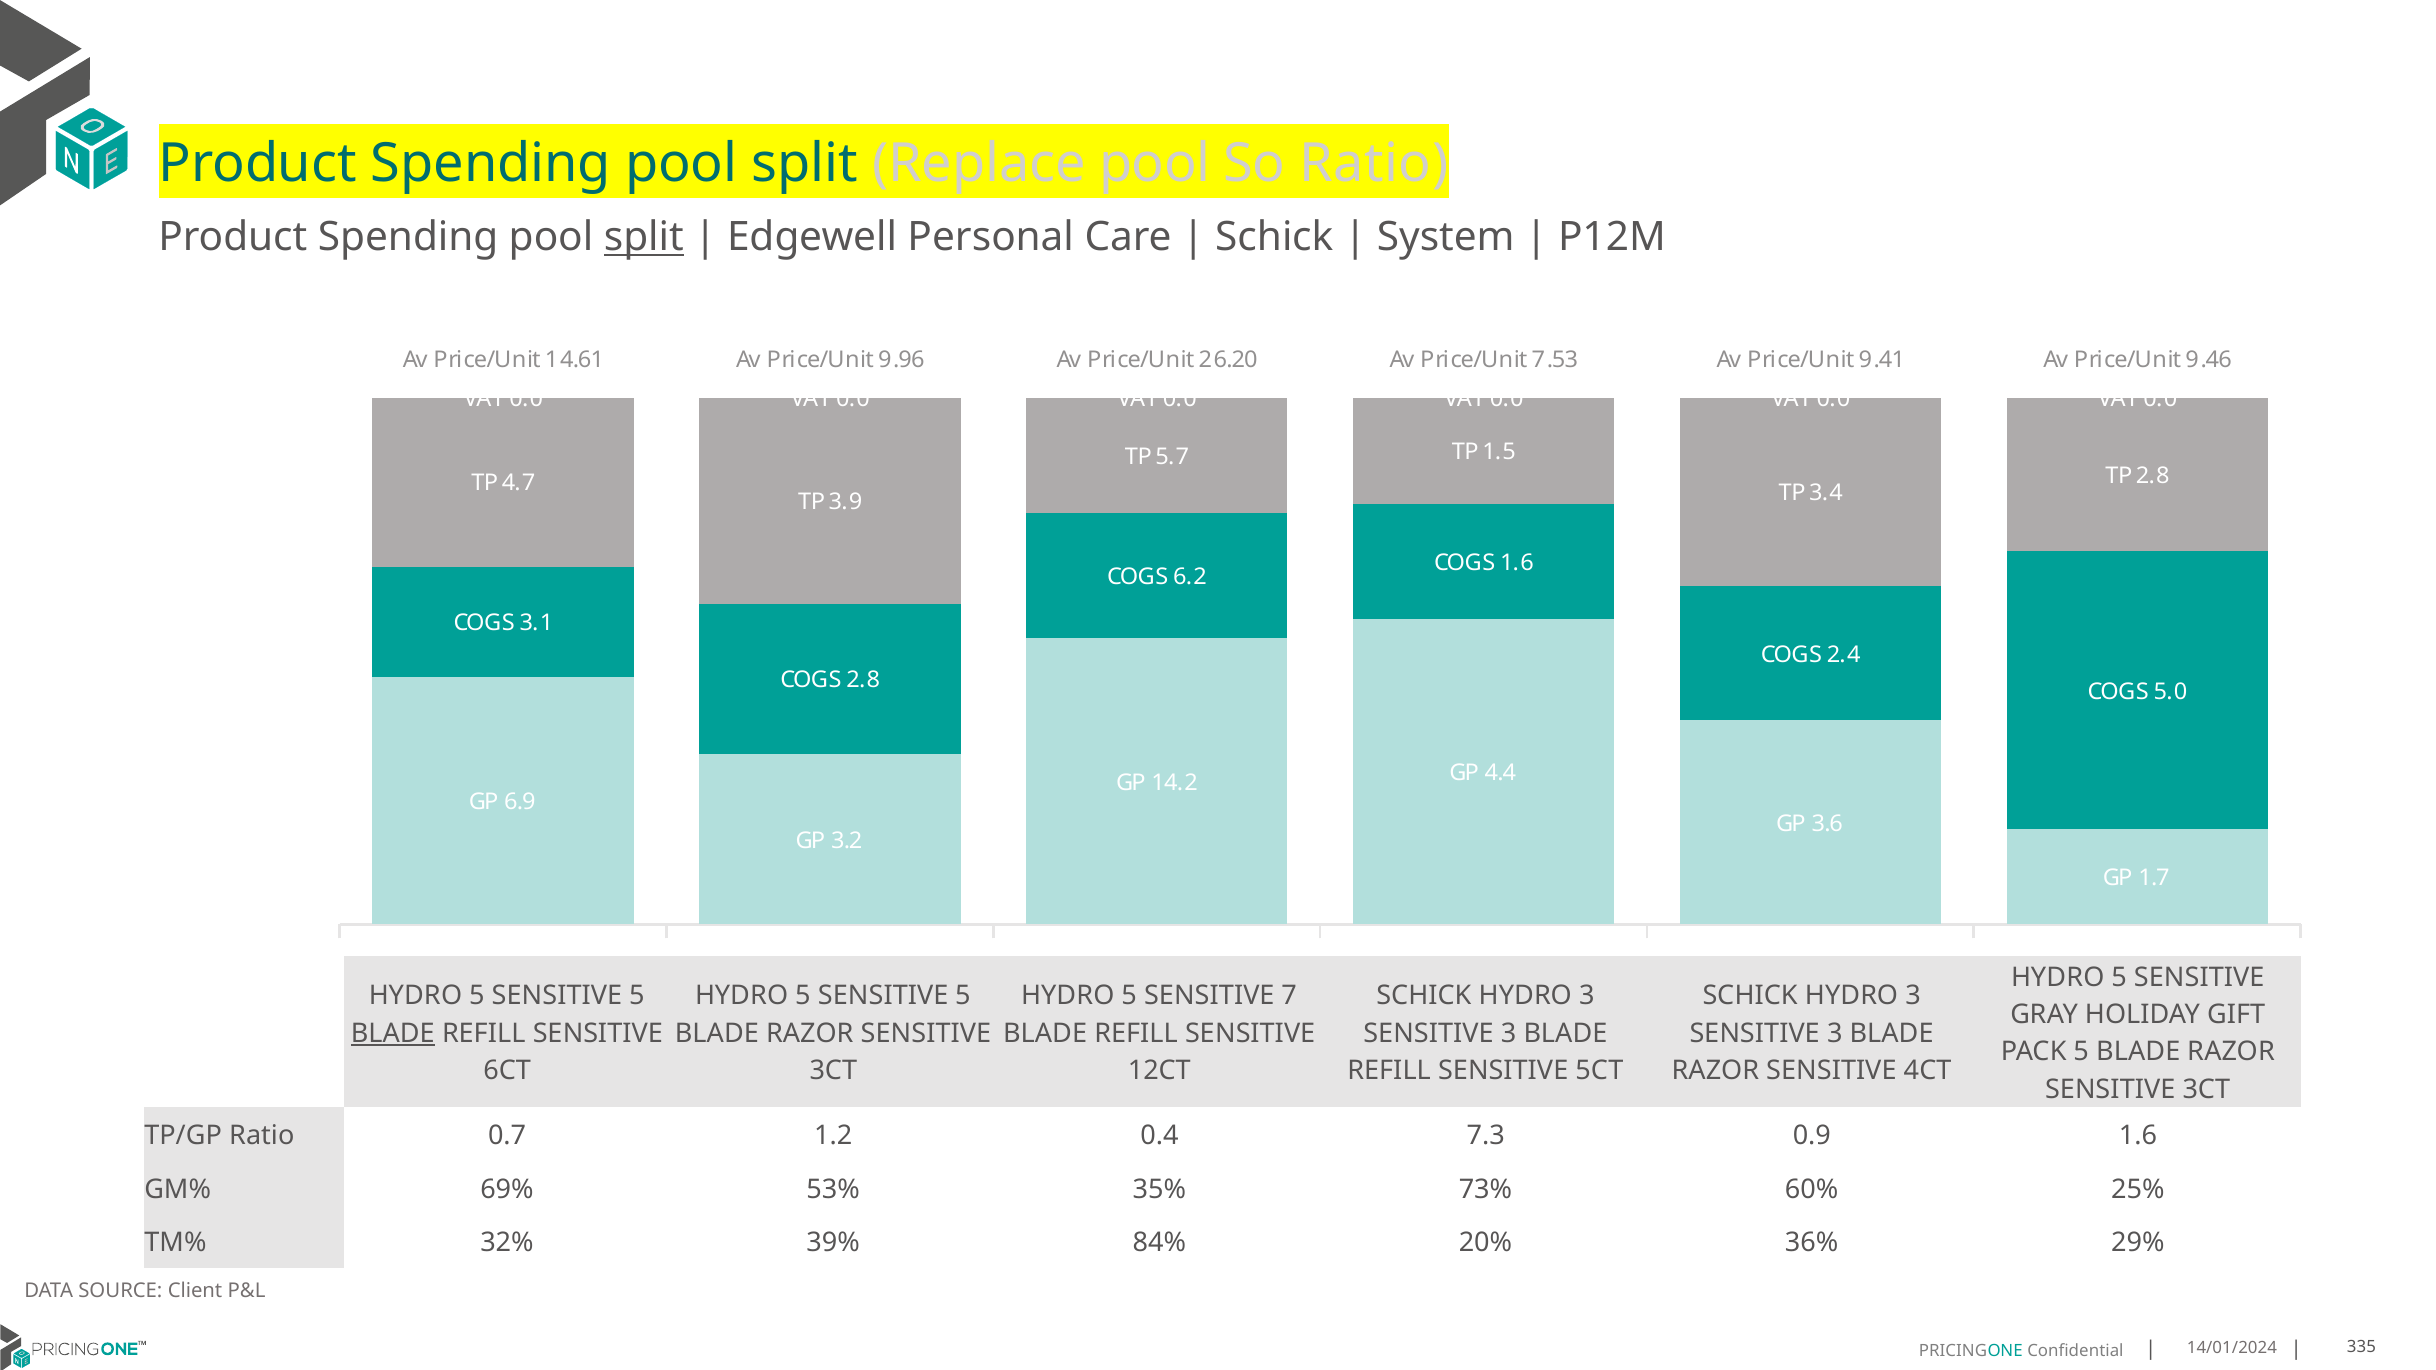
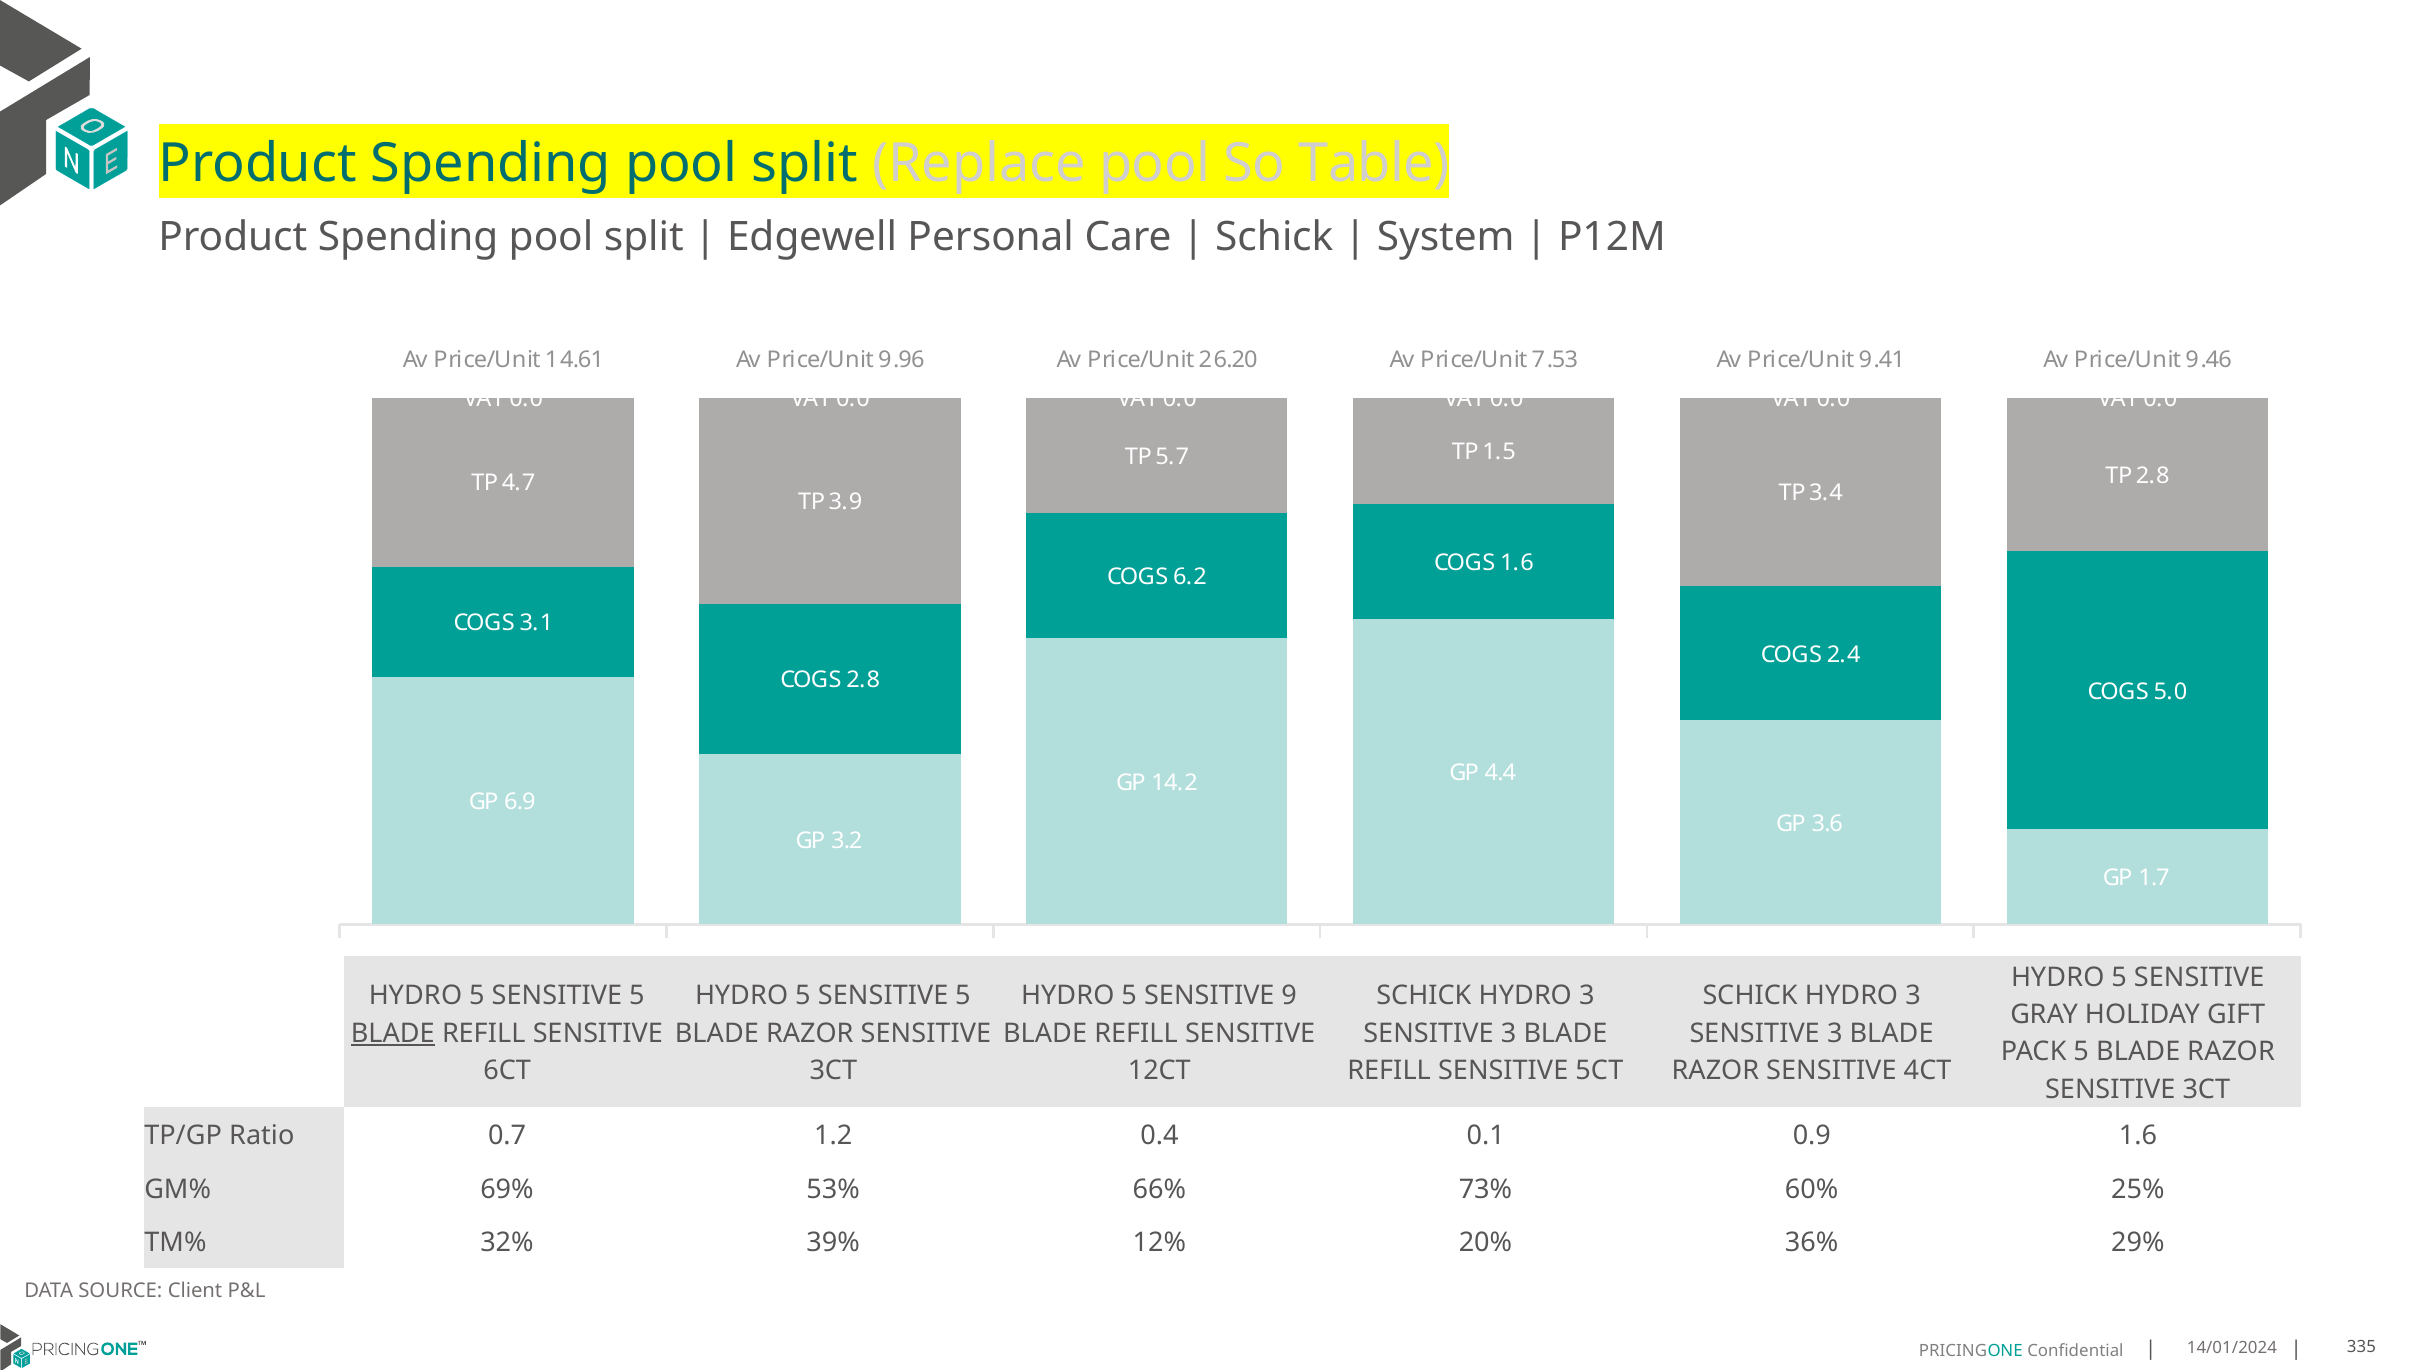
So Ratio: Ratio -> Table
split at (644, 238) underline: present -> none
7: 7 -> 9
7.3: 7.3 -> 0.1
35%: 35% -> 66%
84%: 84% -> 12%
